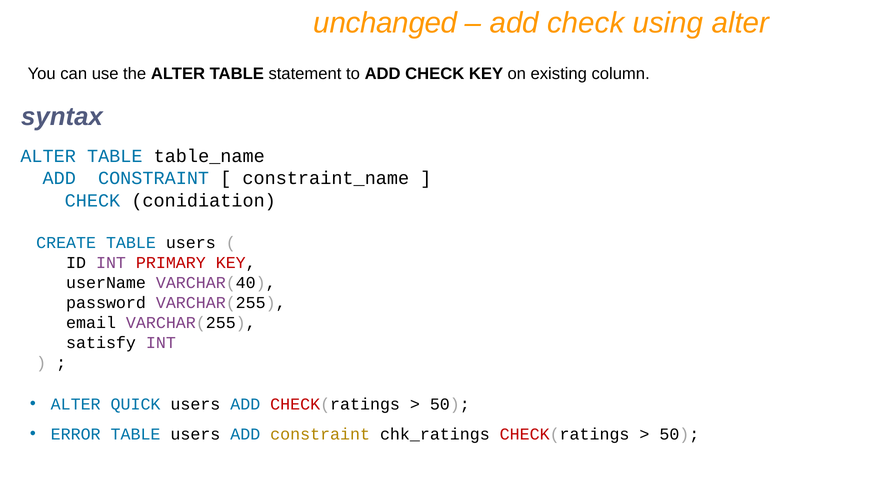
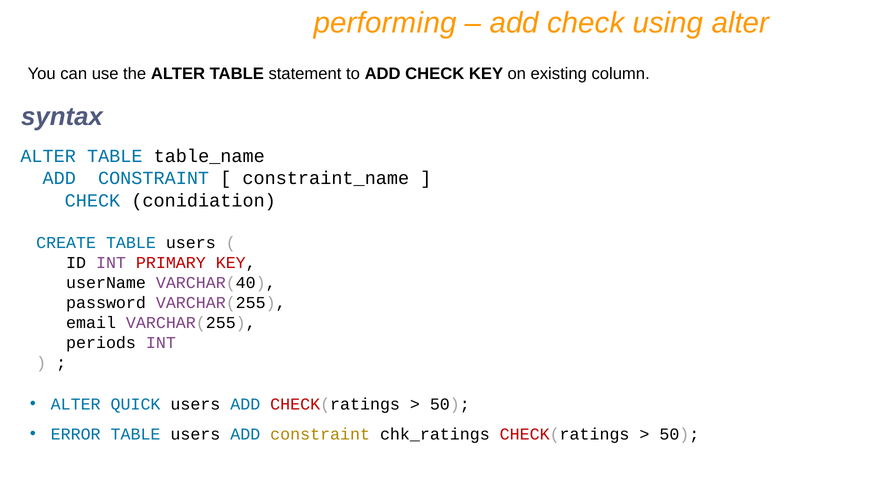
unchanged: unchanged -> performing
satisfy: satisfy -> periods
